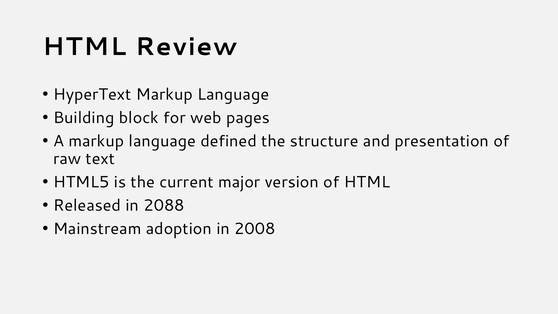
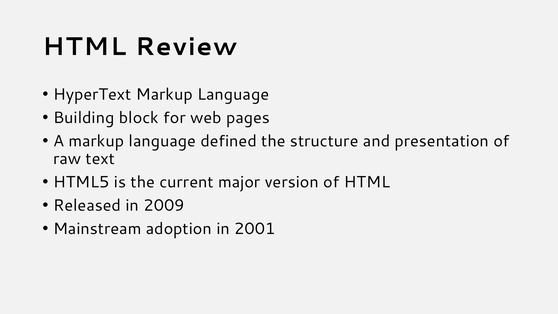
2088: 2088 -> 2009
2008: 2008 -> 2001
